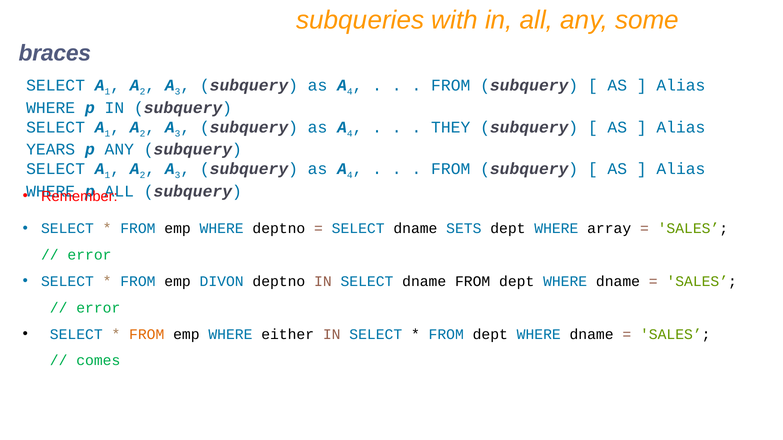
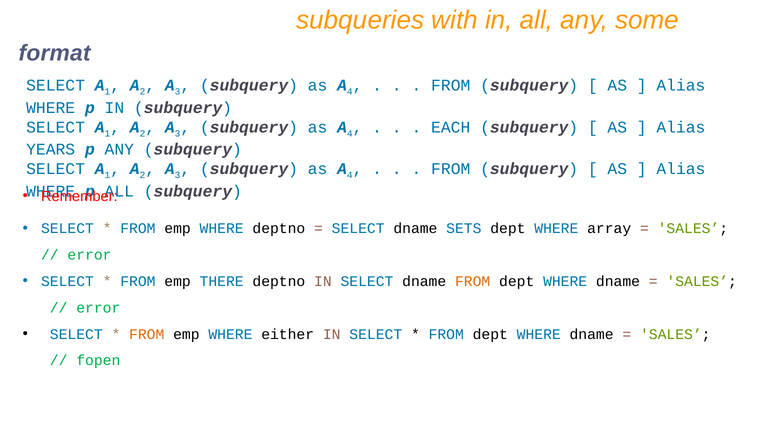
braces: braces -> format
THEY: THEY -> EACH
DIVON: DIVON -> THERE
FROM at (473, 282) colour: black -> orange
comes: comes -> fopen
